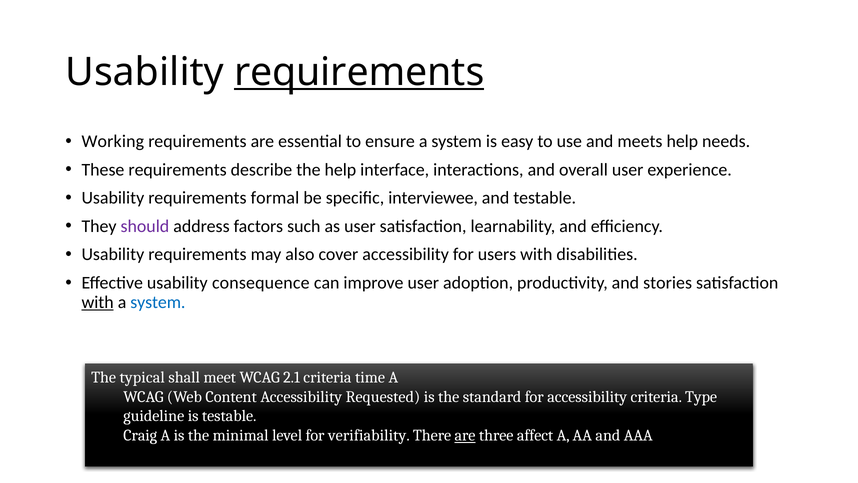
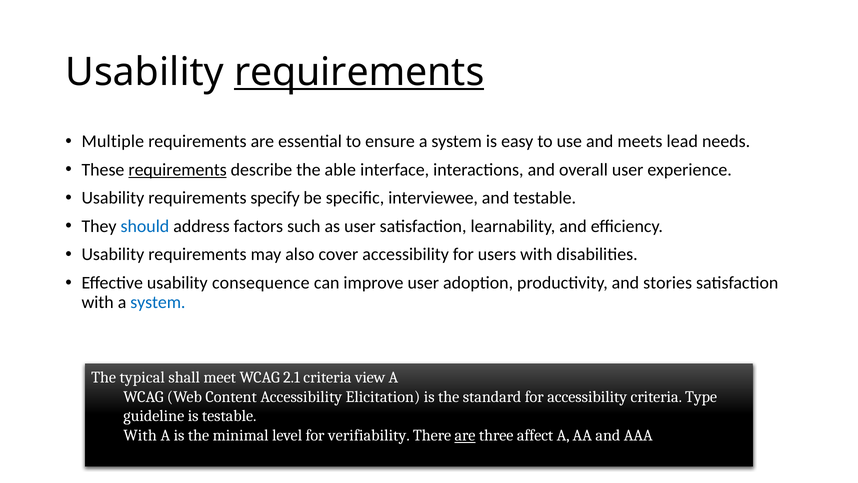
Working: Working -> Multiple
meets help: help -> lead
requirements at (178, 170) underline: none -> present
the help: help -> able
formal: formal -> specify
should colour: purple -> blue
with at (98, 302) underline: present -> none
time: time -> view
Requested: Requested -> Elicitation
Craig at (140, 435): Craig -> With
